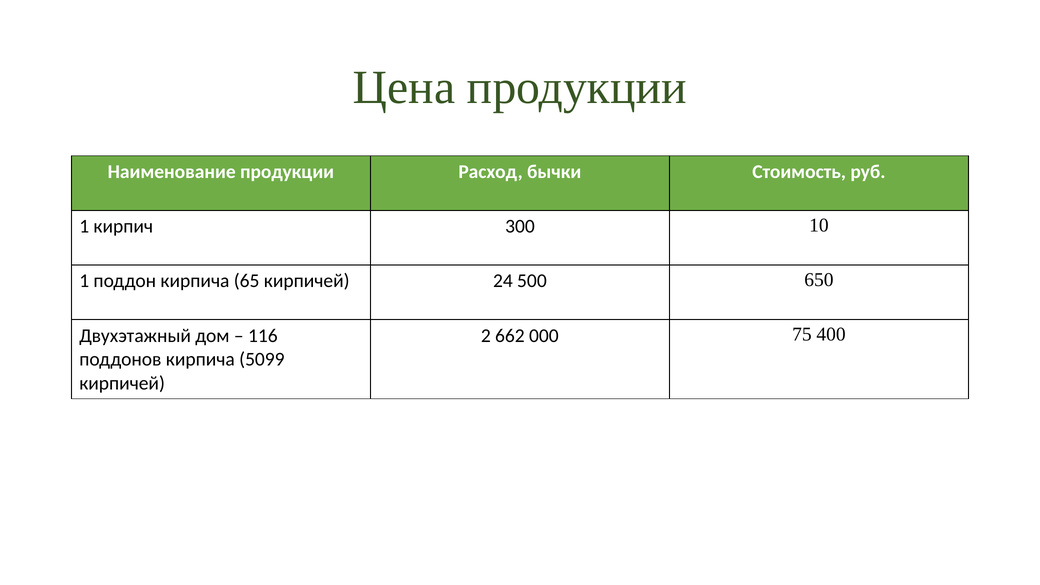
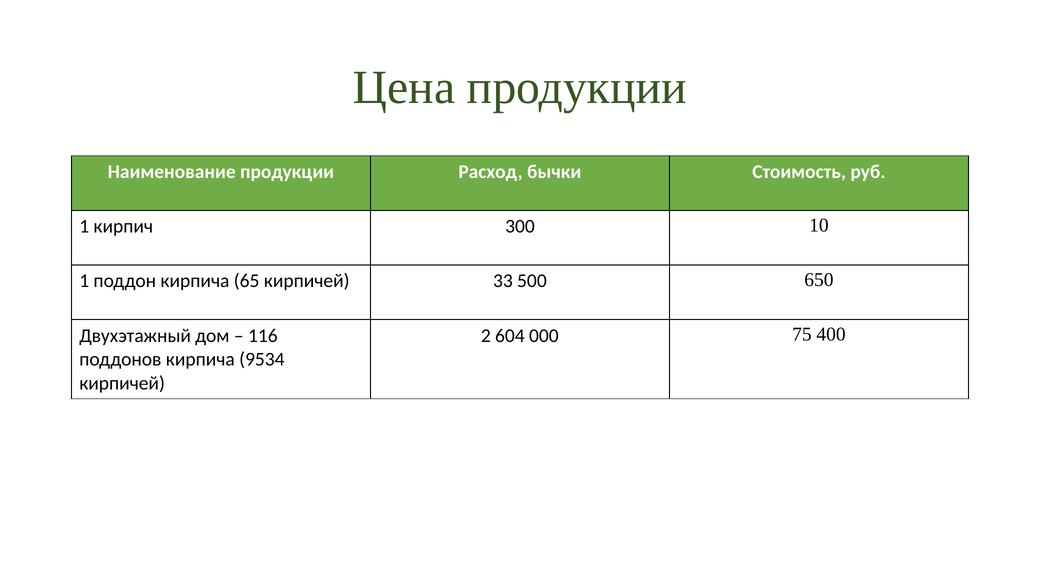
24: 24 -> 33
662: 662 -> 604
5099: 5099 -> 9534
